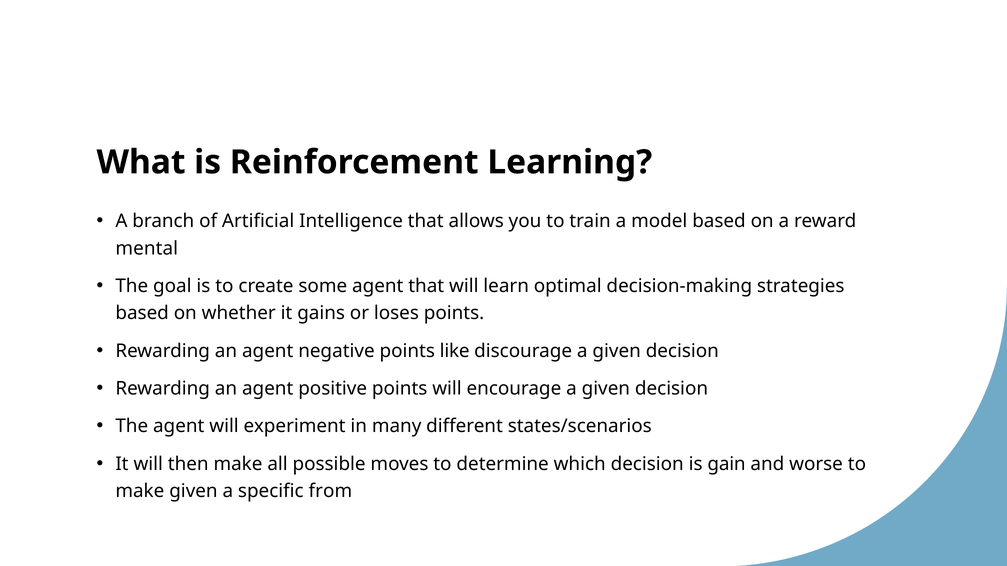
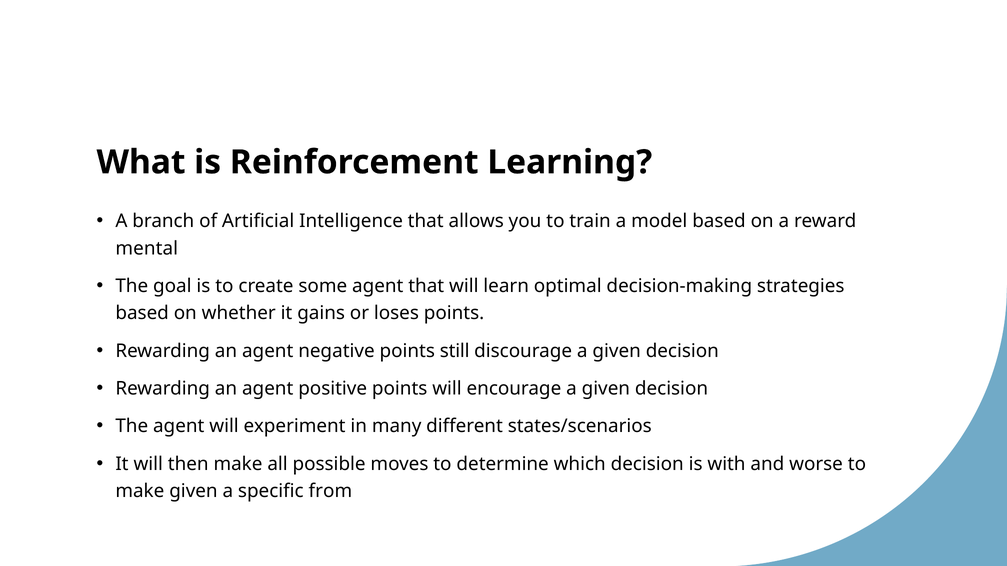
like: like -> still
gain: gain -> with
